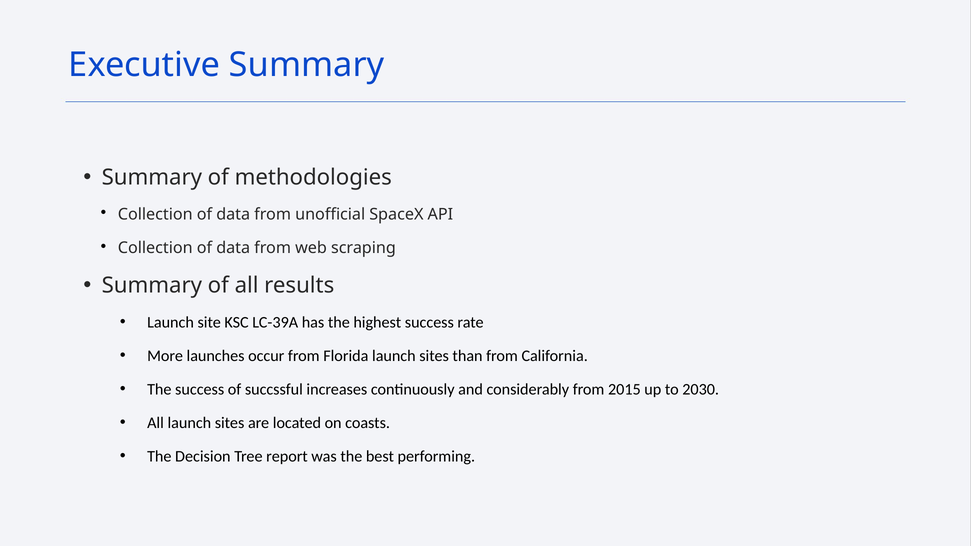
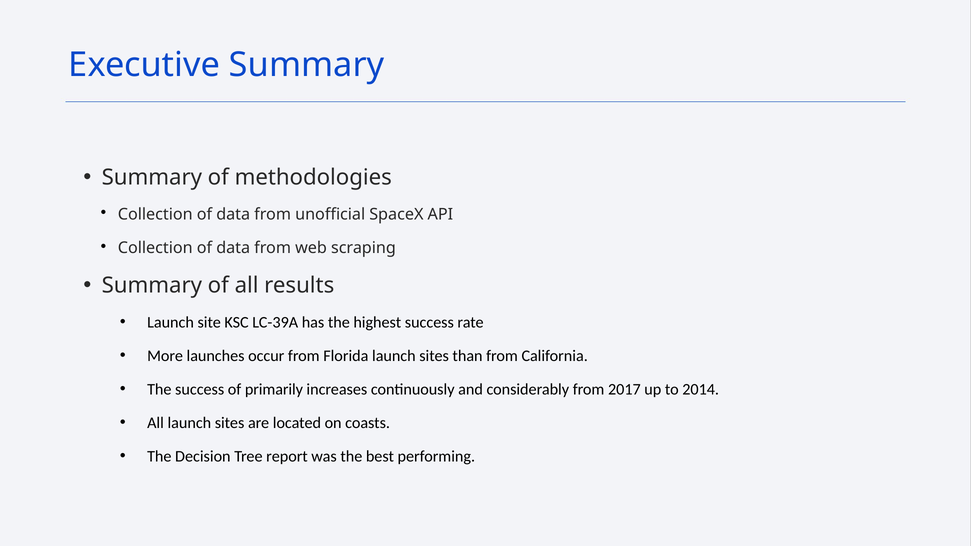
succssful: succssful -> primarily
2015: 2015 -> 2017
2030: 2030 -> 2014
